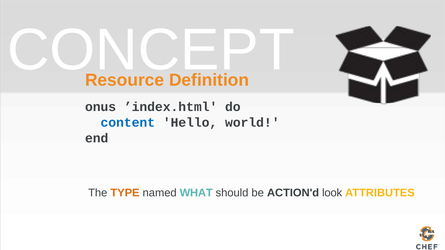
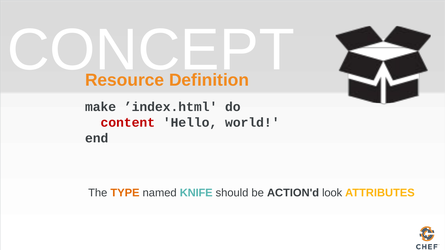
onus: onus -> make
content colour: blue -> red
WHAT: WHAT -> KNIFE
